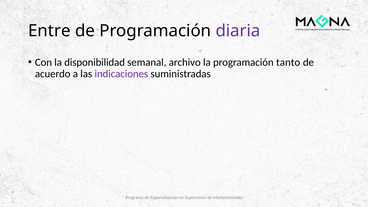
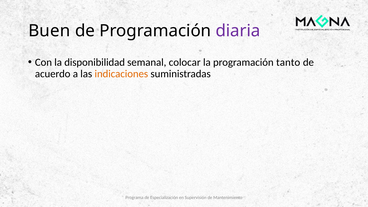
Entre: Entre -> Buen
archivo: archivo -> colocar
indicaciones colour: purple -> orange
